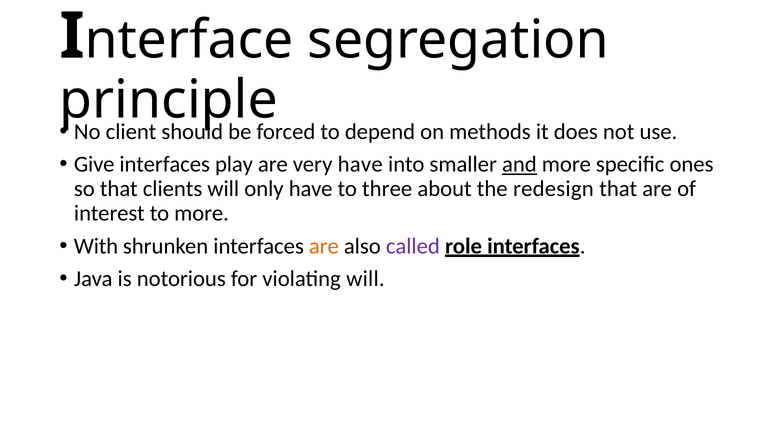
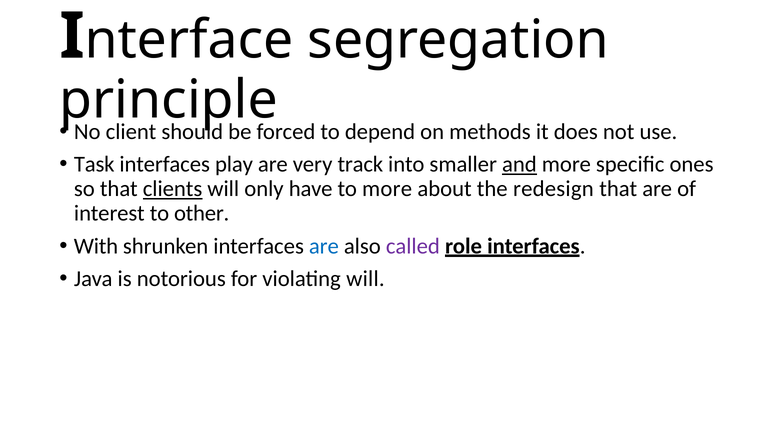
Give: Give -> Task
very have: have -> track
clients underline: none -> present
to three: three -> more
to more: more -> other
are at (324, 246) colour: orange -> blue
